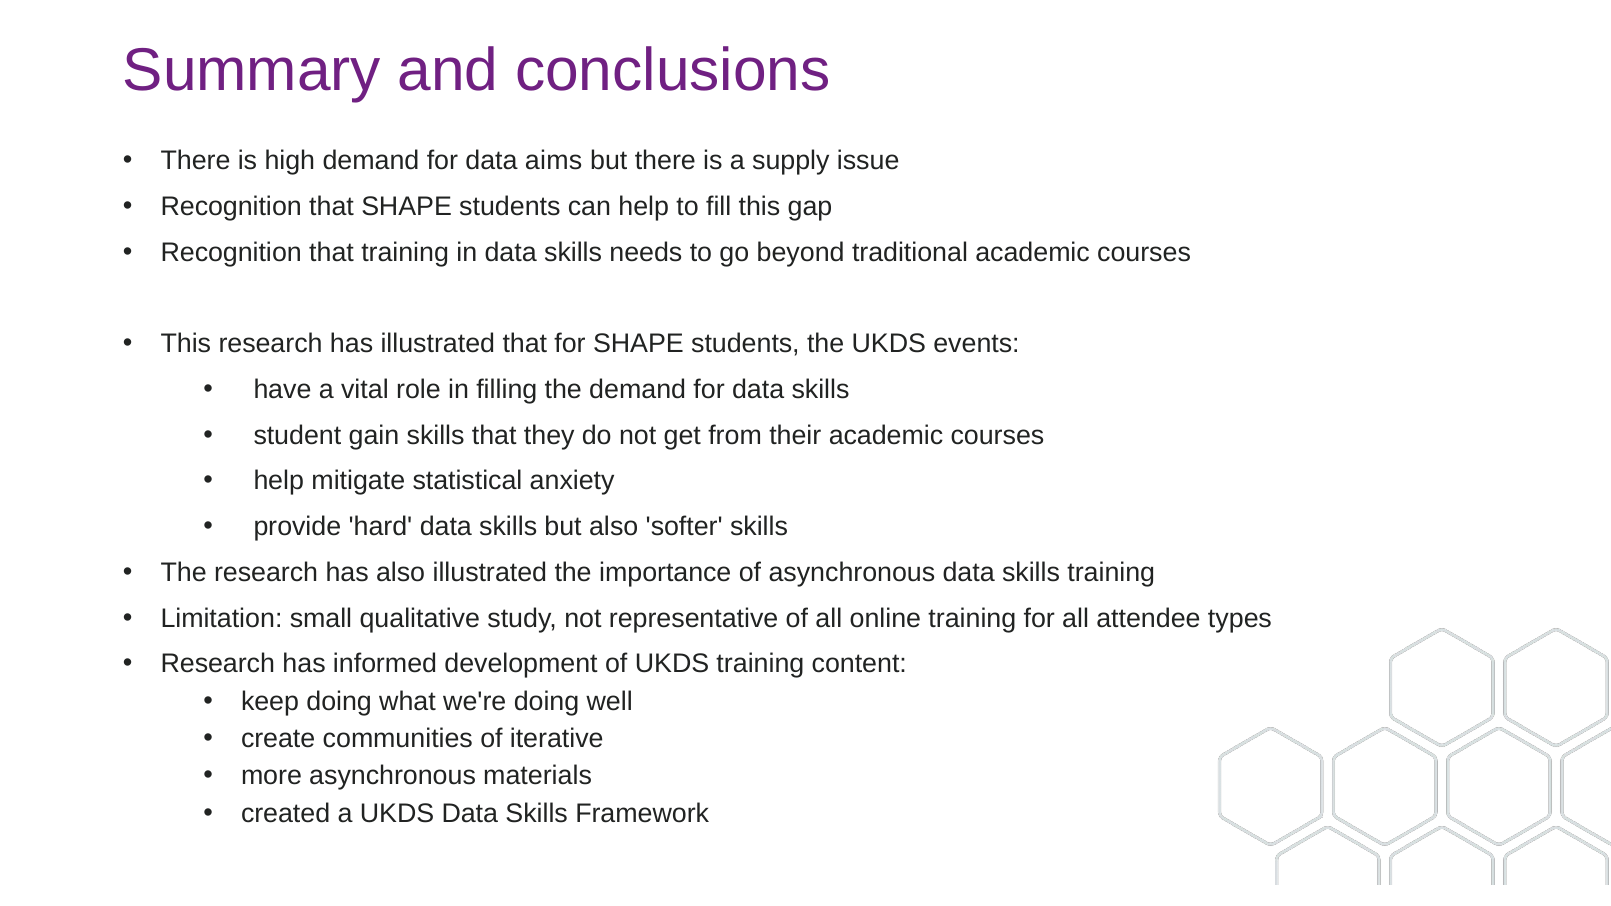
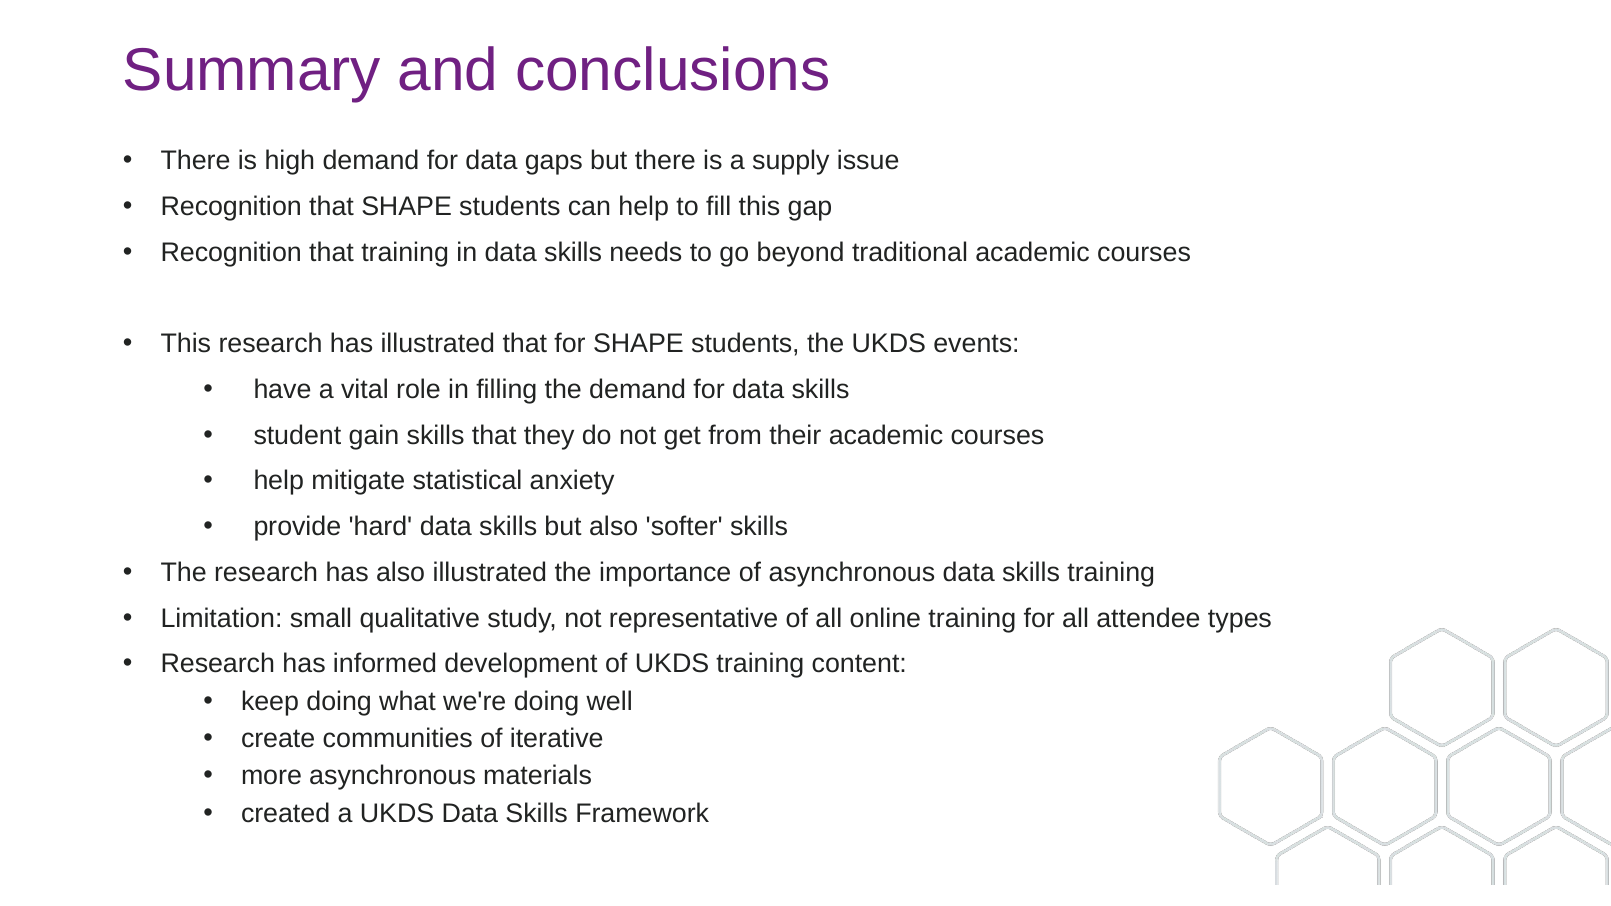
aims: aims -> gaps
